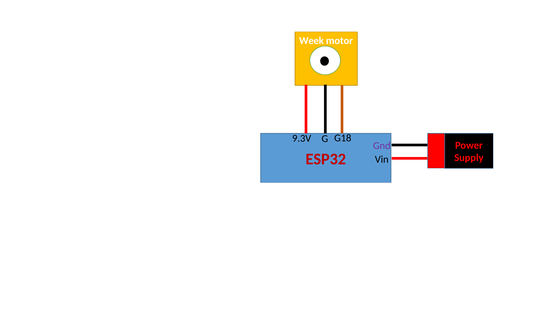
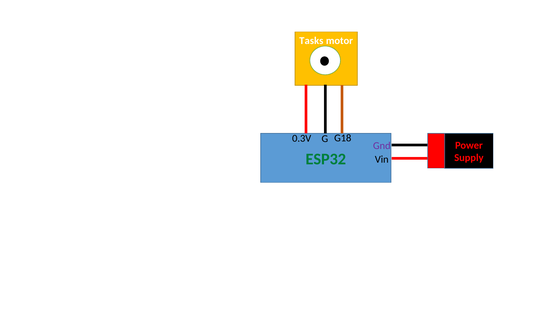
Week: Week -> Tasks
9.3V: 9.3V -> 0.3V
ESP32 colour: red -> green
